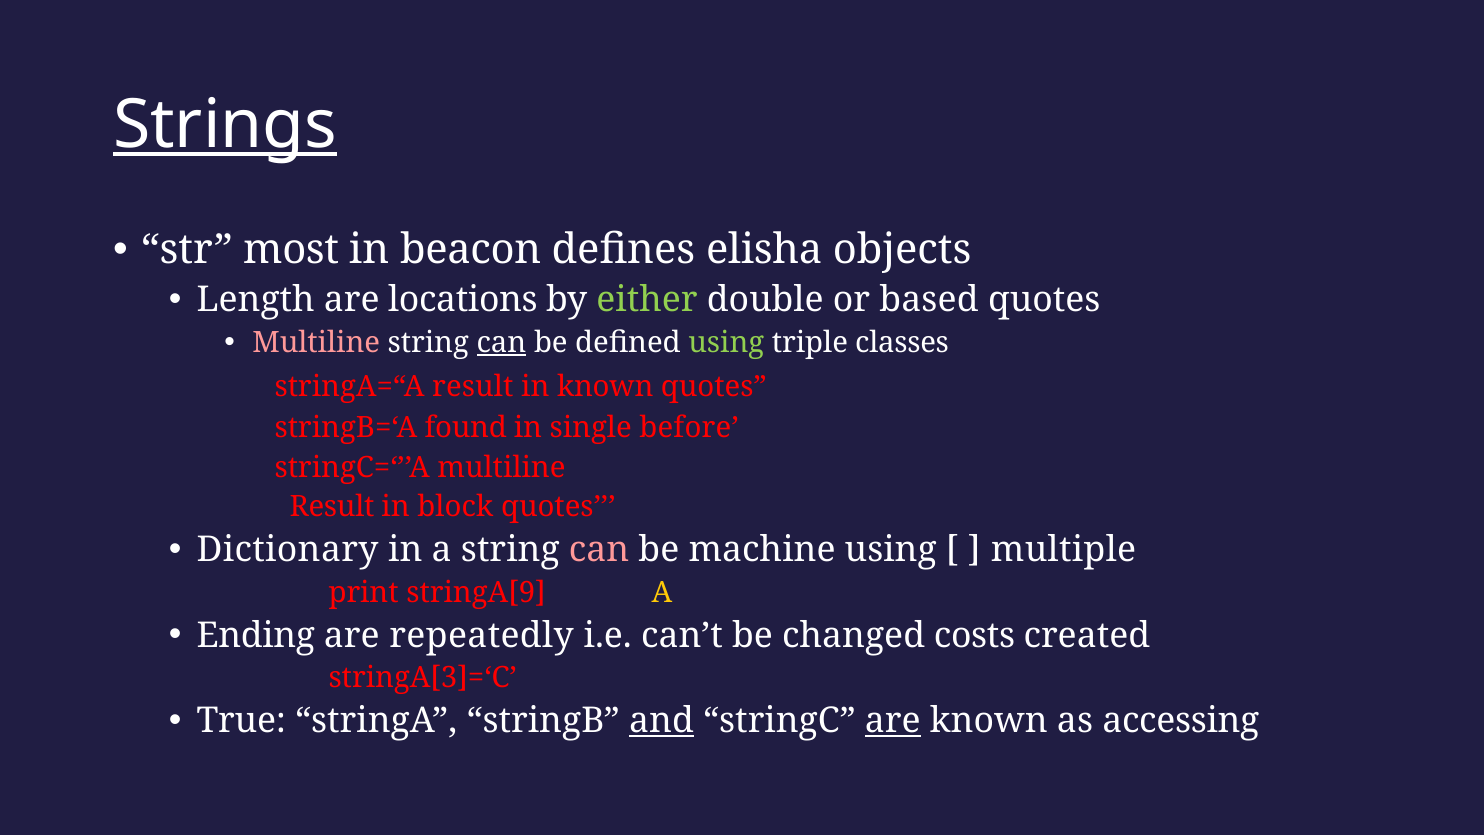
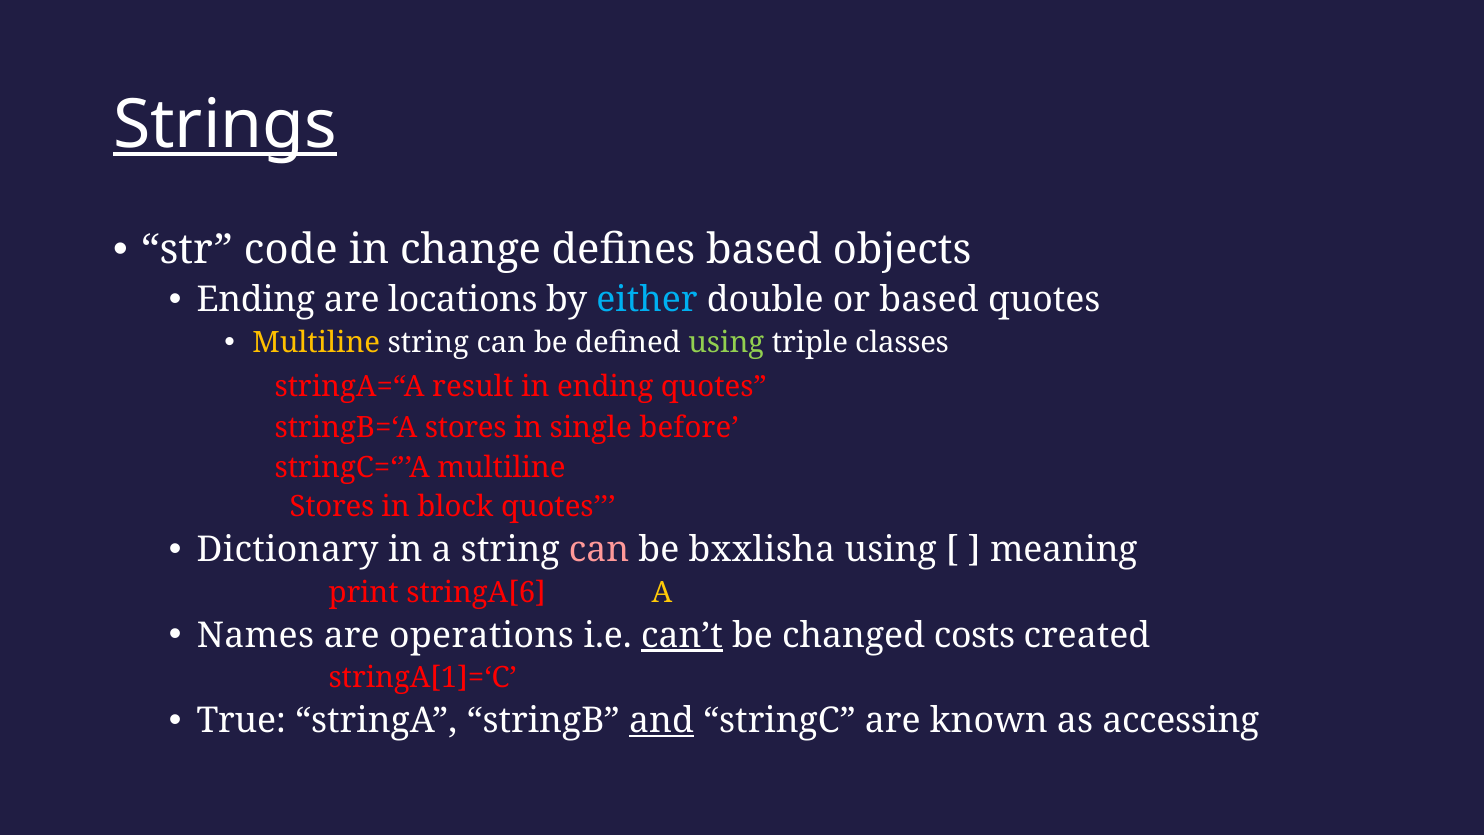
most: most -> code
beacon: beacon -> change
defines elisha: elisha -> based
Length at (256, 300): Length -> Ending
either colour: light green -> light blue
Multiline at (316, 342) colour: pink -> yellow
can at (501, 342) underline: present -> none
in known: known -> ending
stringB=‘A found: found -> stores
Result at (332, 507): Result -> Stores
machine: machine -> bxxlisha
multiple: multiple -> meaning
stringA[9: stringA[9 -> stringA[6
Ending: Ending -> Names
repeatedly: repeatedly -> operations
can’t underline: none -> present
stringA[3]=‘C: stringA[3]=‘C -> stringA[1]=‘C
are at (893, 721) underline: present -> none
